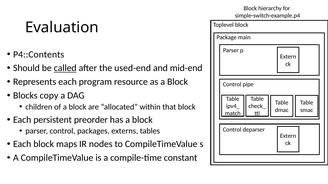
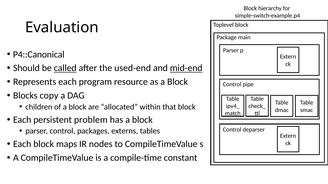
P4::Contents: P4::Contents -> P4::Canonical
mid-end underline: none -> present
preorder: preorder -> problem
